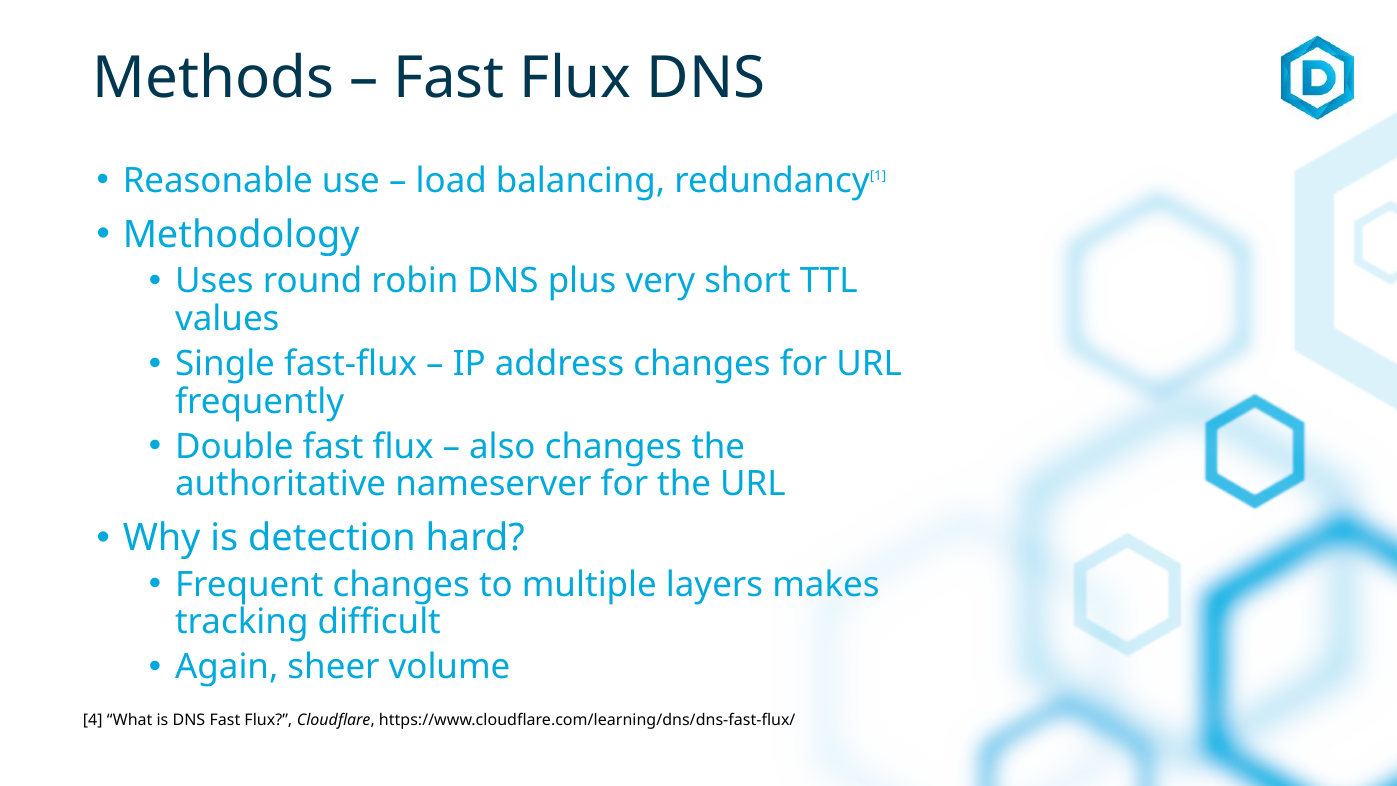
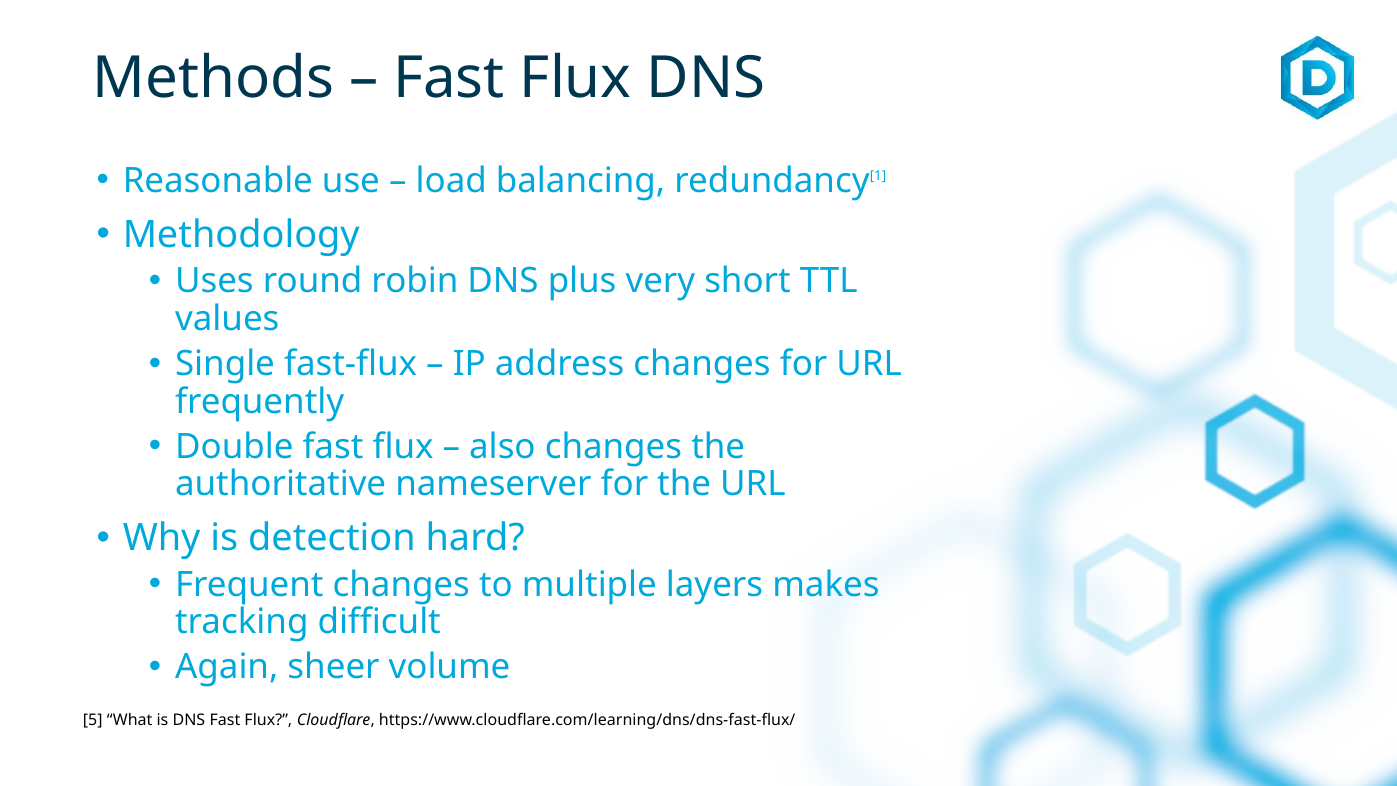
4: 4 -> 5
